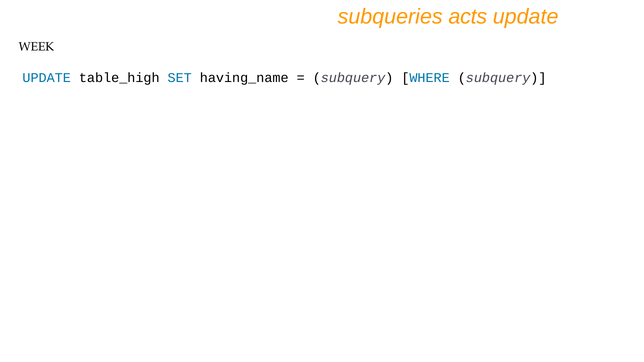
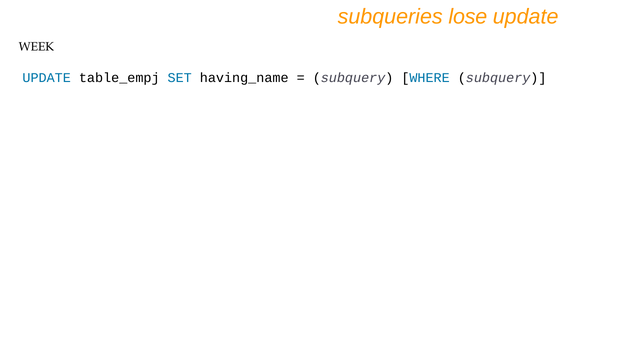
acts: acts -> lose
table_high: table_high -> table_empj
